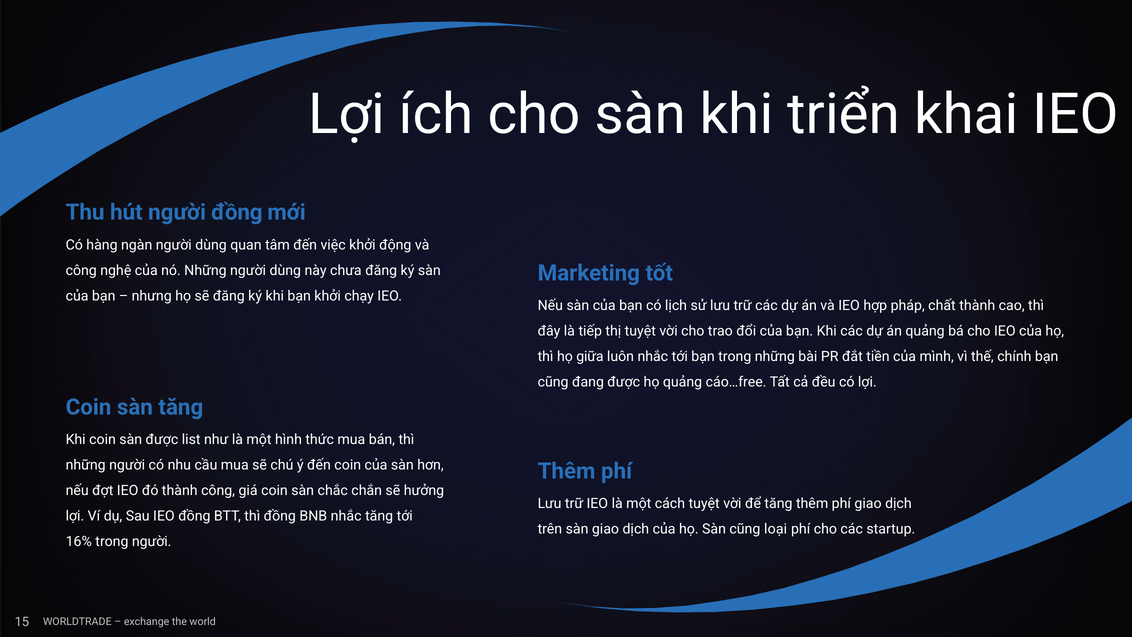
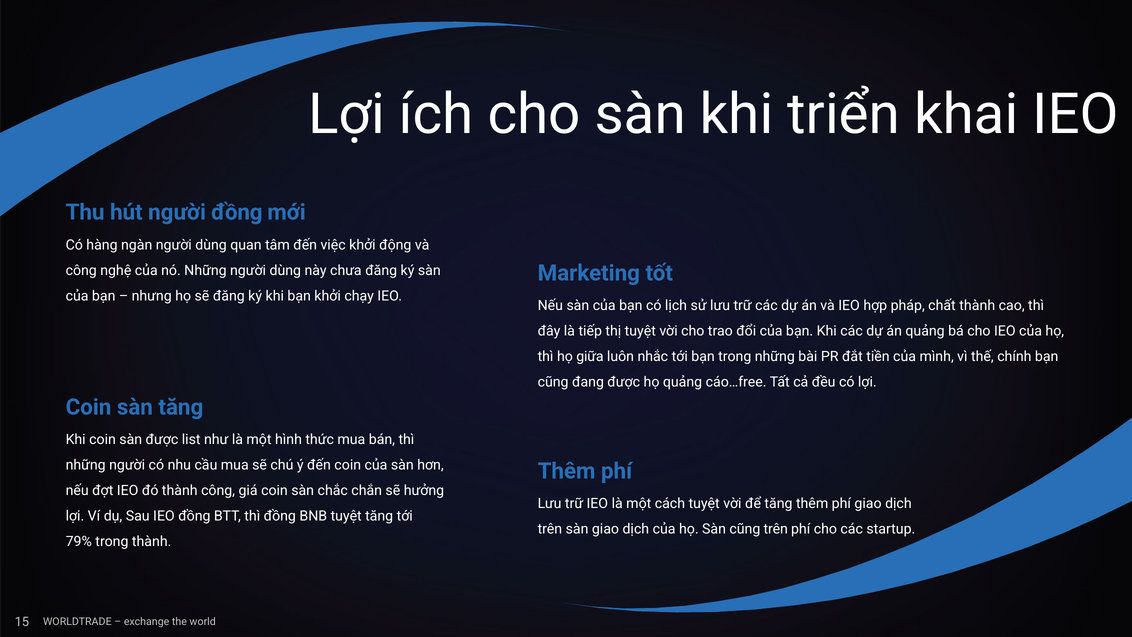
BNB nhắc: nhắc -> tuyệt
cũng loại: loại -> trên
16%: 16% -> 79%
trong người: người -> thành
